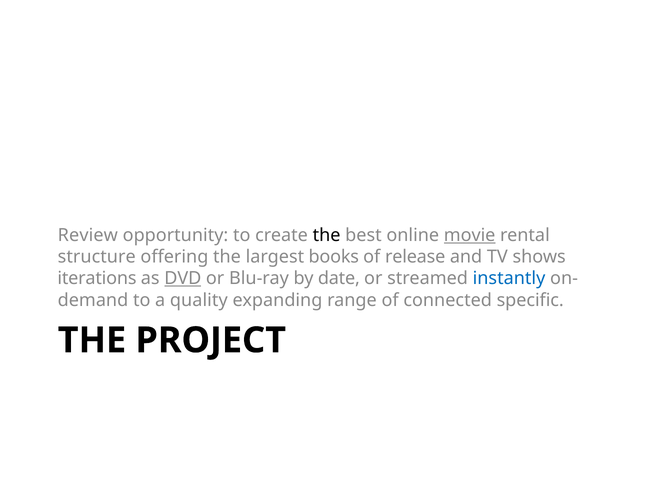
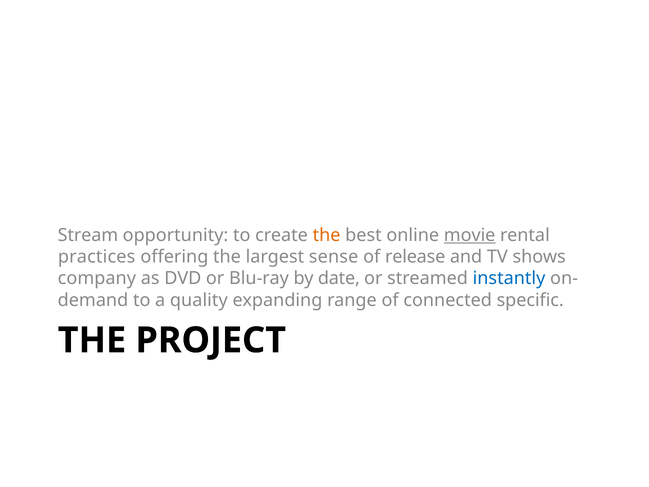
Review: Review -> Stream
the at (327, 235) colour: black -> orange
structure: structure -> practices
books: books -> sense
iterations: iterations -> company
DVD underline: present -> none
